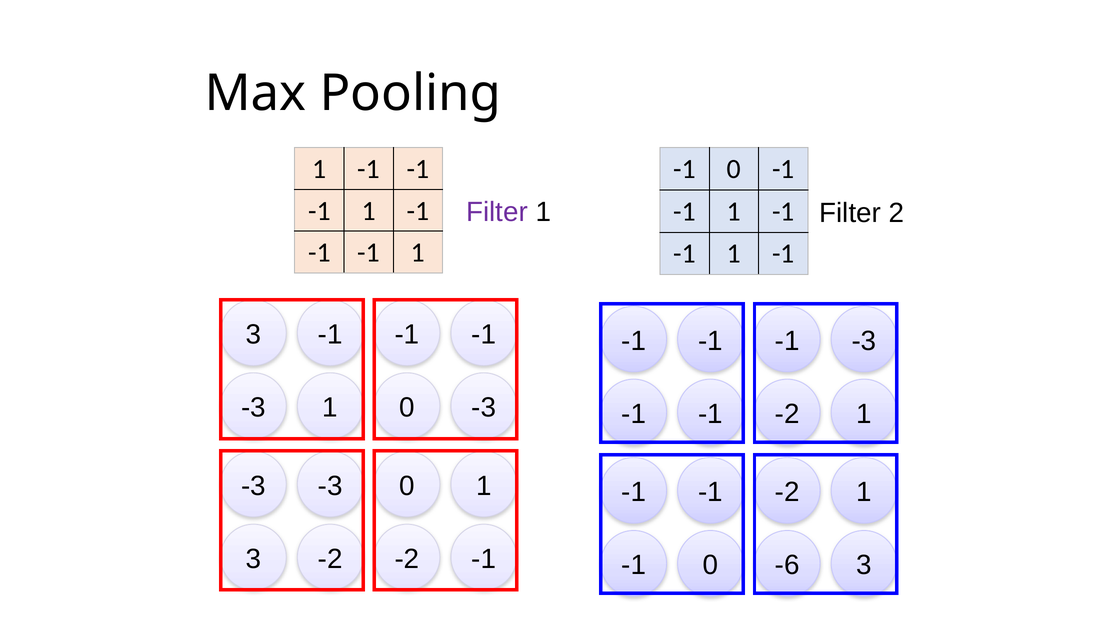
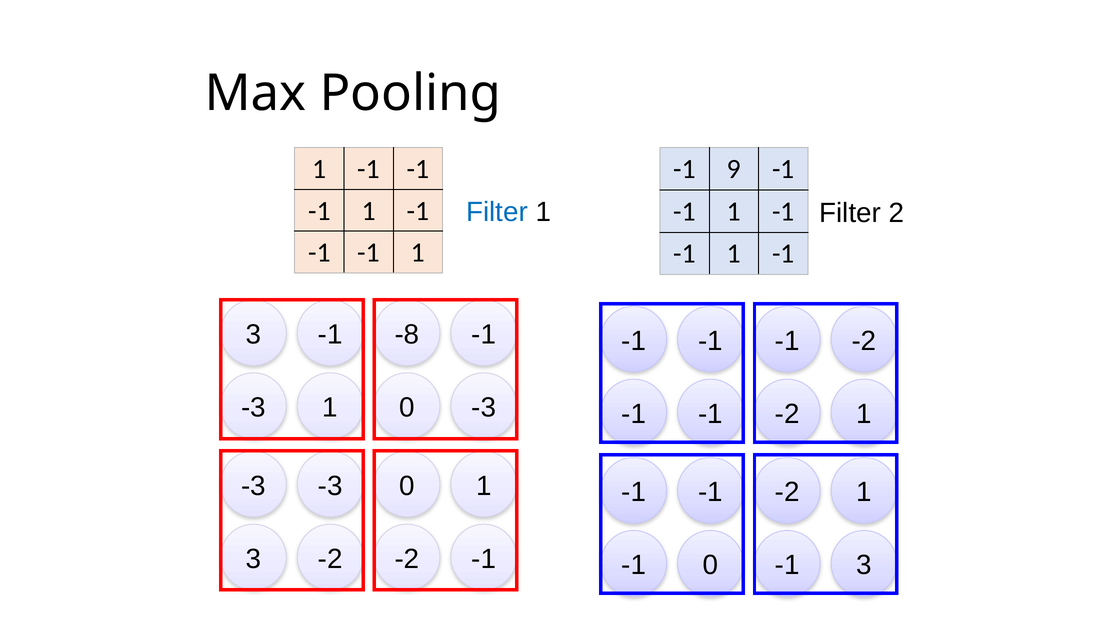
0 at (734, 169): 0 -> 9
Filter at (497, 212) colour: purple -> blue
3 -1 -1: -1 -> -8
-3 at (864, 341): -3 -> -2
0 -6: -6 -> -1
